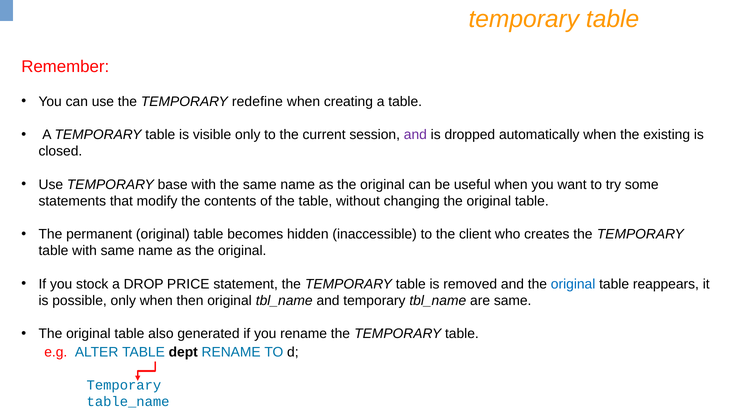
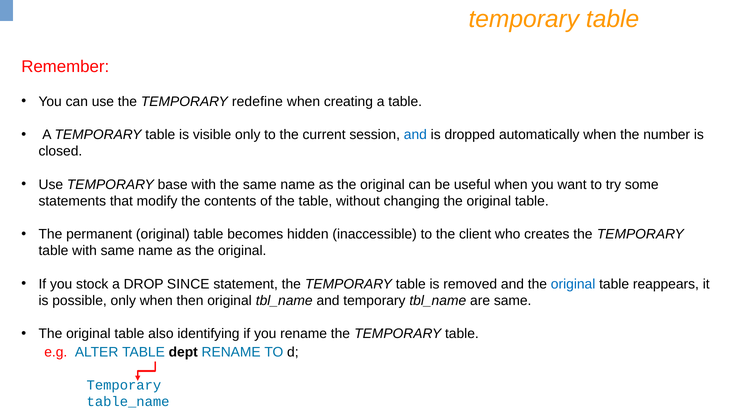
and at (415, 135) colour: purple -> blue
existing: existing -> number
PRICE: PRICE -> SINCE
generated: generated -> identifying
